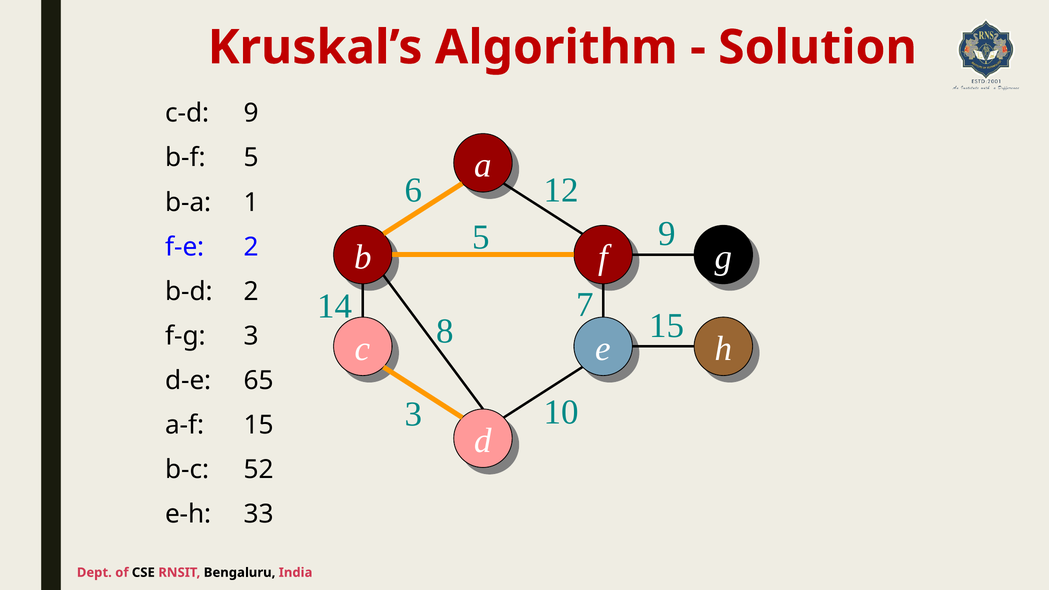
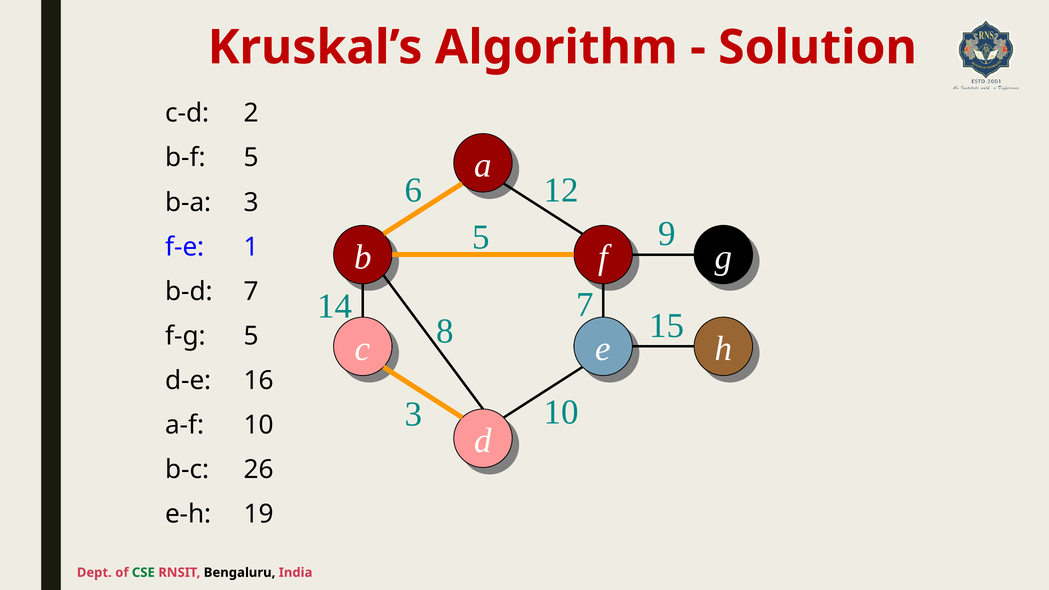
c-d 9: 9 -> 2
b-a 1: 1 -> 3
f-e 2: 2 -> 1
b-d 2: 2 -> 7
f-g 3: 3 -> 5
65: 65 -> 16
a-f 15: 15 -> 10
52: 52 -> 26
33: 33 -> 19
CSE colour: black -> green
